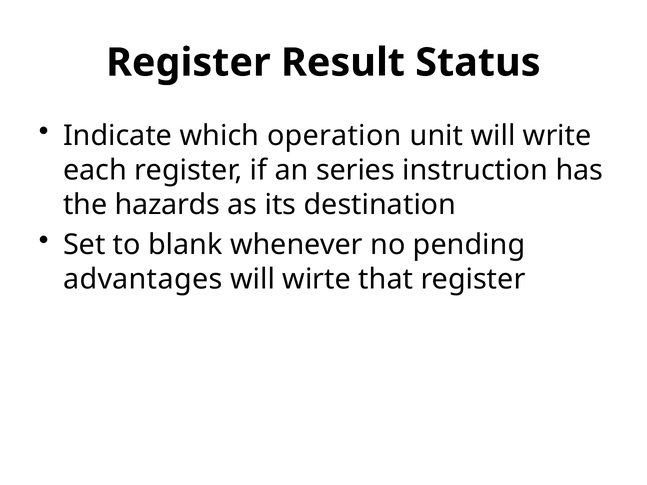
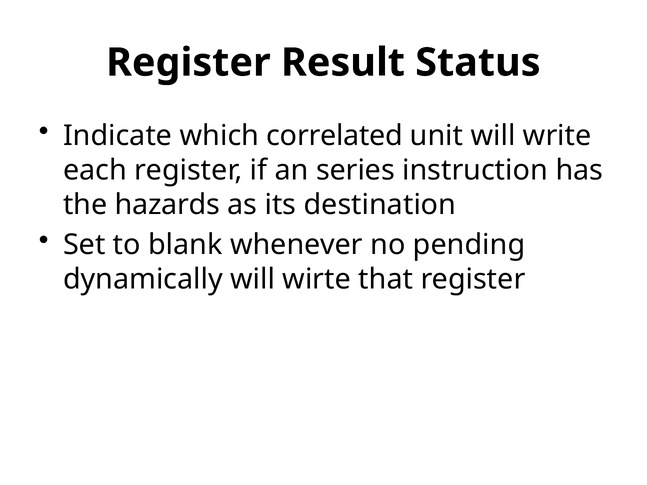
operation: operation -> correlated
advantages: advantages -> dynamically
